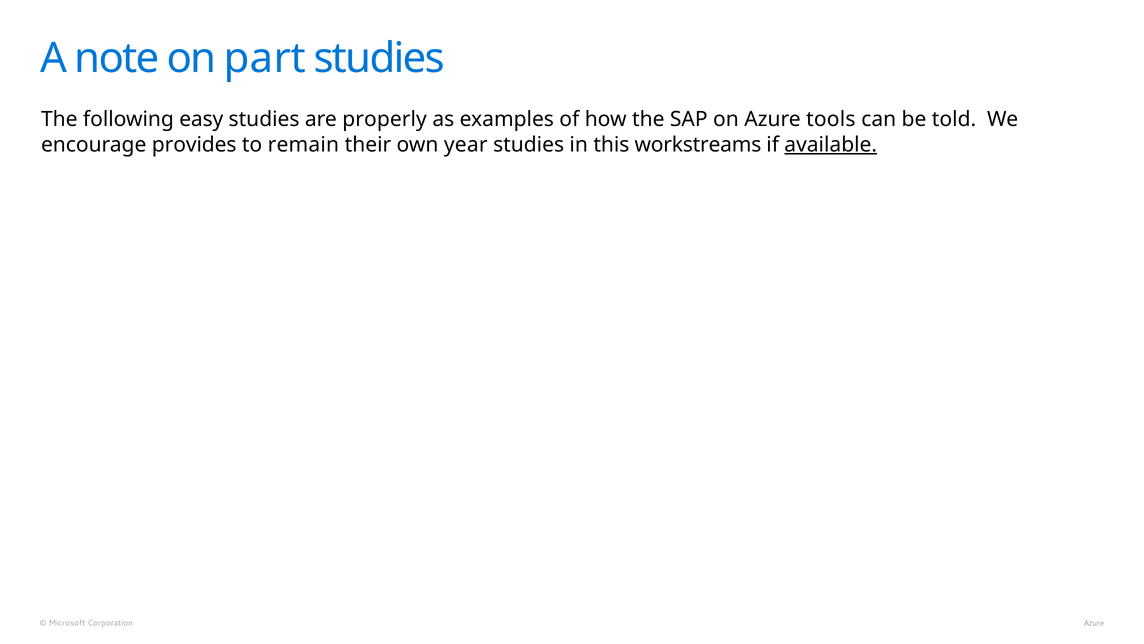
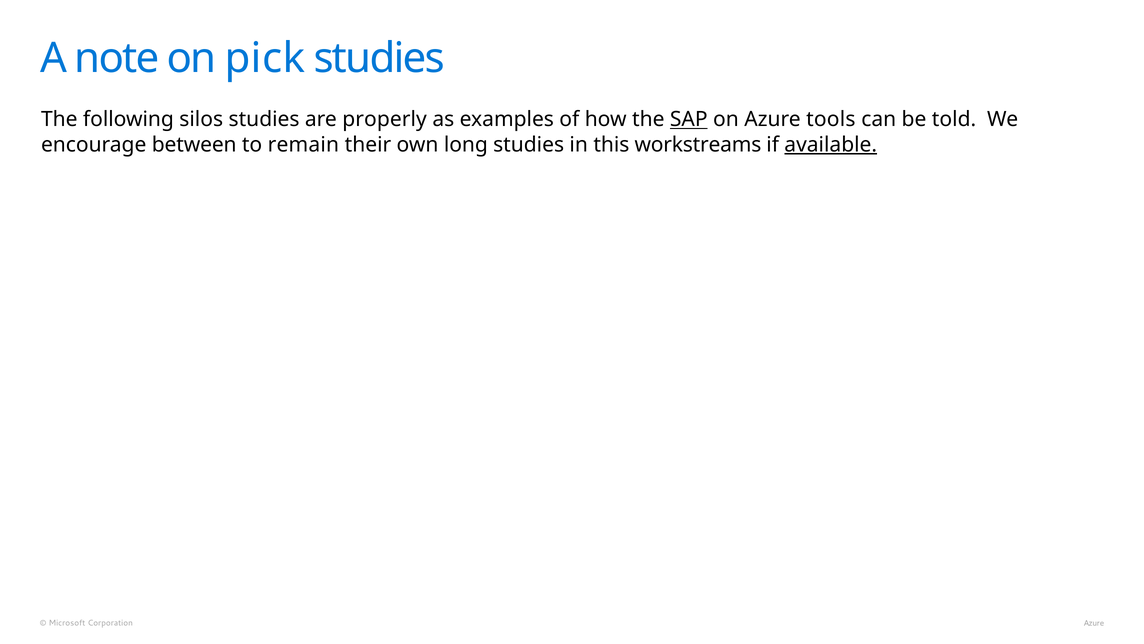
part: part -> pick
easy: easy -> silos
SAP underline: none -> present
provides: provides -> between
year: year -> long
